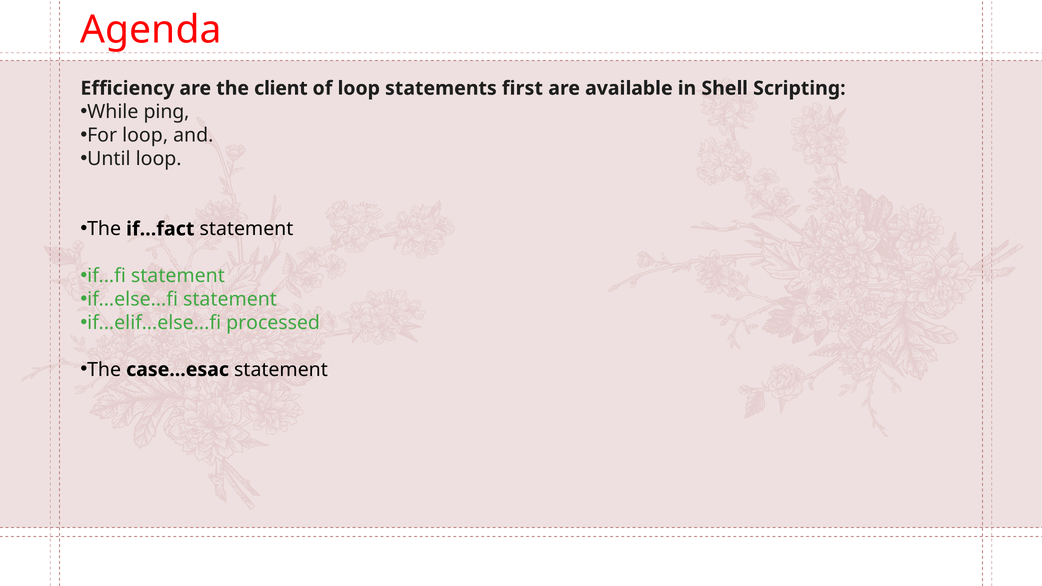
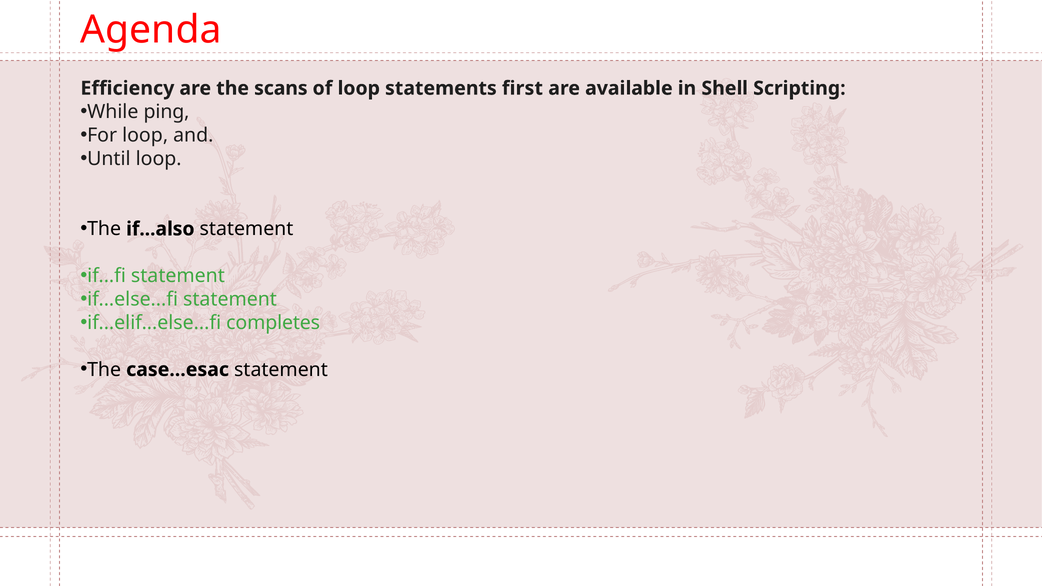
client: client -> scans
if...fact: if...fact -> if...also
processed: processed -> completes
